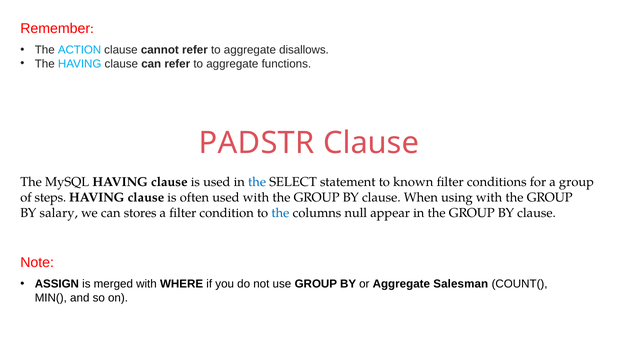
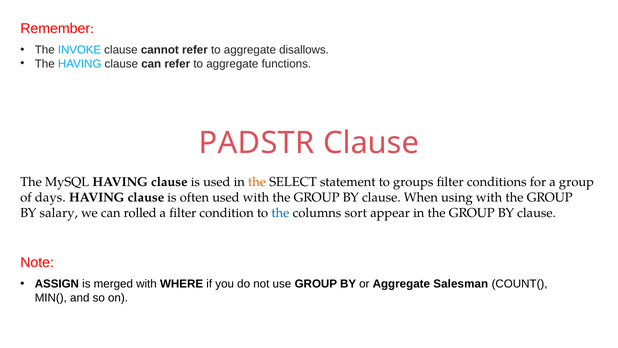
ACTION: ACTION -> INVOKE
the at (257, 182) colour: blue -> orange
known: known -> groups
steps: steps -> days
stores: stores -> rolled
null: null -> sort
